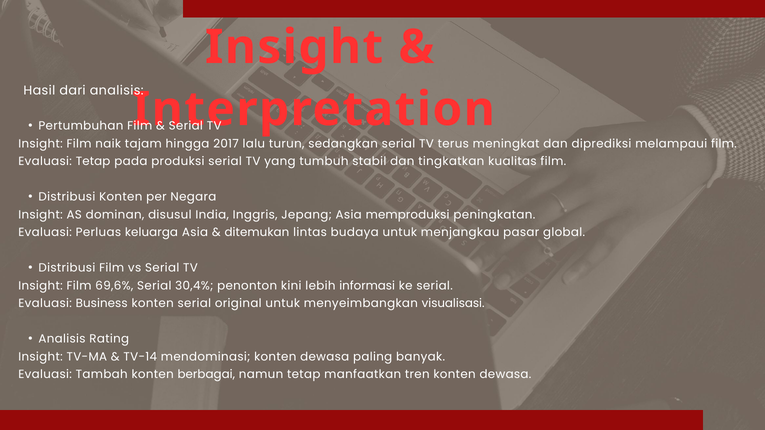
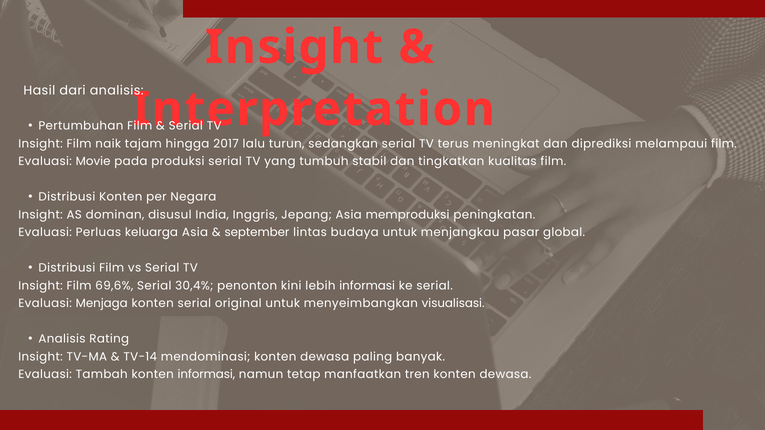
Evaluasi Tetap: Tetap -> Movie
ditemukan: ditemukan -> september
Business: Business -> Menjaga
konten berbagai: berbagai -> informasi
